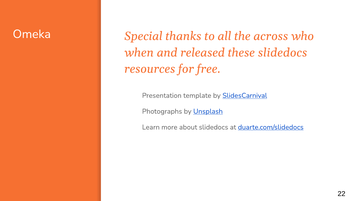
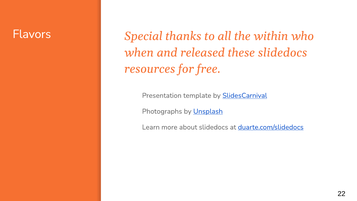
Omeka: Omeka -> Flavors
across: across -> within
